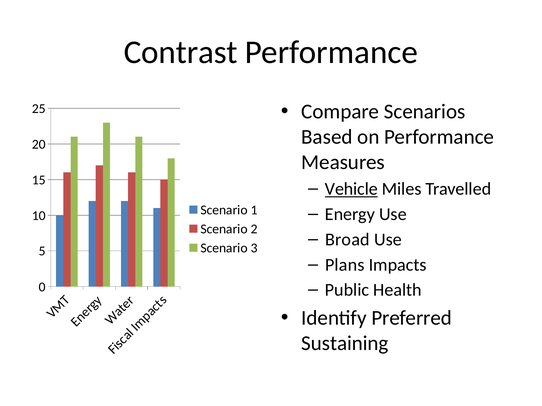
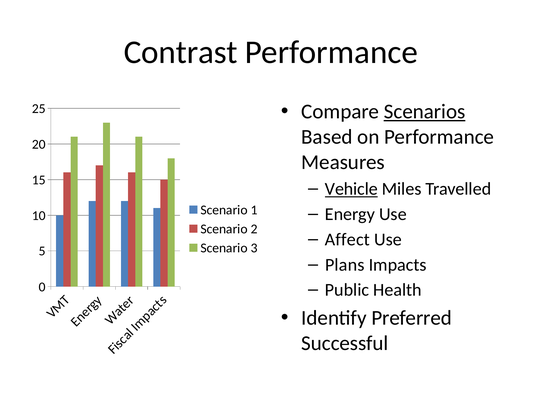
Scenarios underline: none -> present
Broad: Broad -> Affect
Sustaining: Sustaining -> Successful
